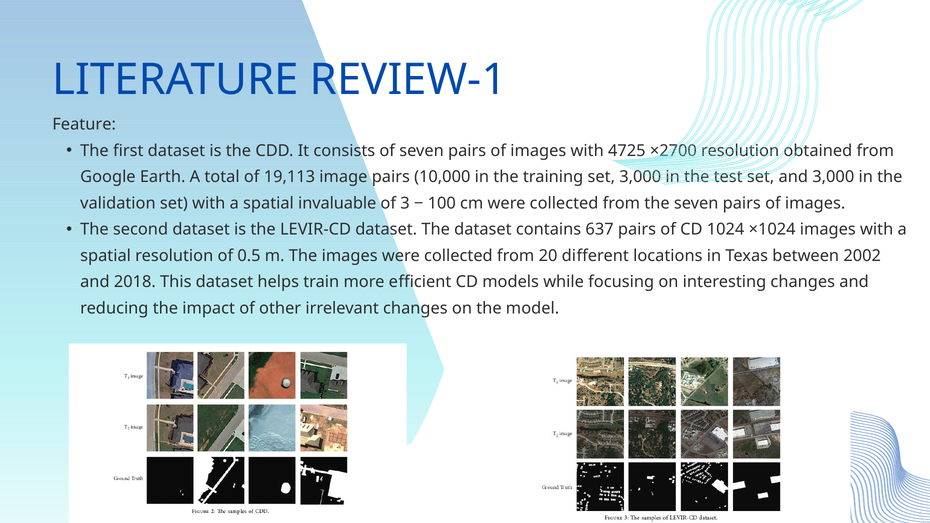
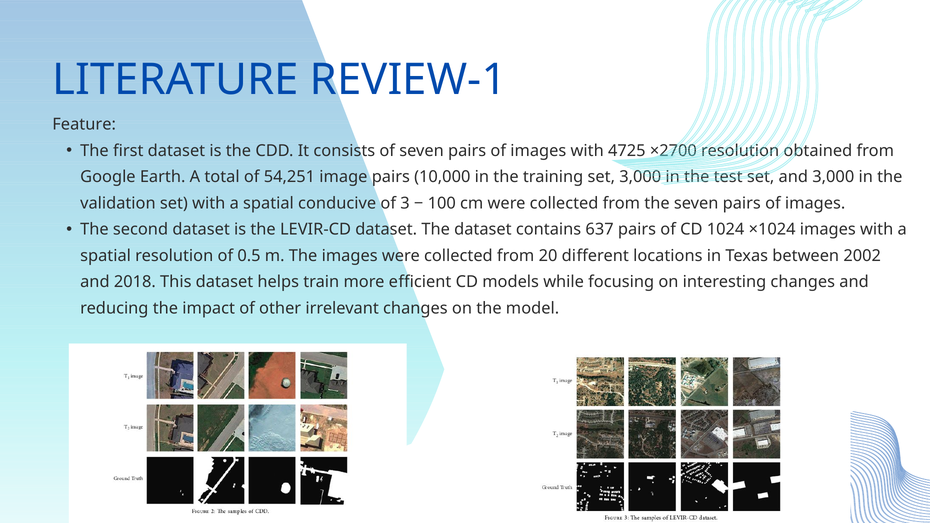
19,113: 19,113 -> 54,251
invaluable: invaluable -> conducive
